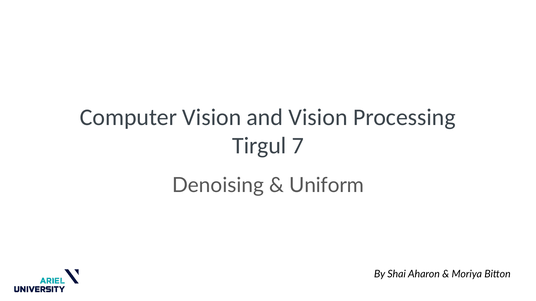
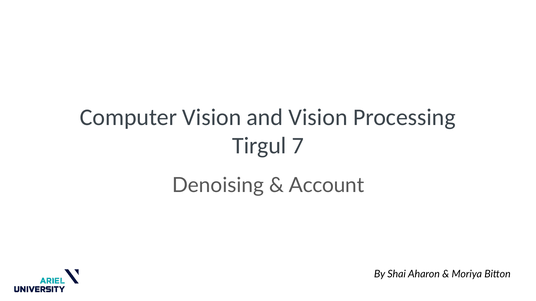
Uniform: Uniform -> Account
